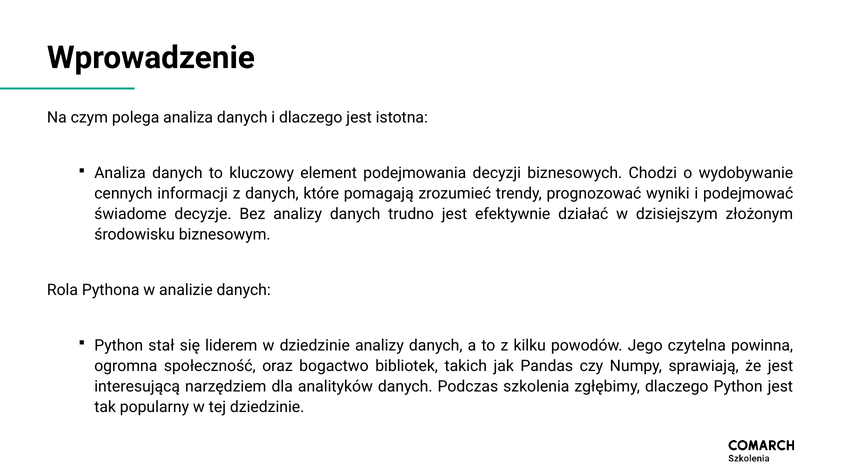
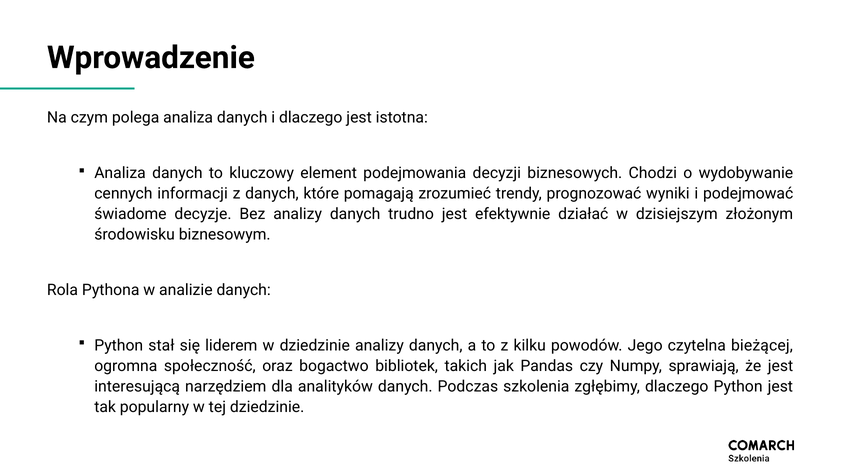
powinna: powinna -> bieżącej
